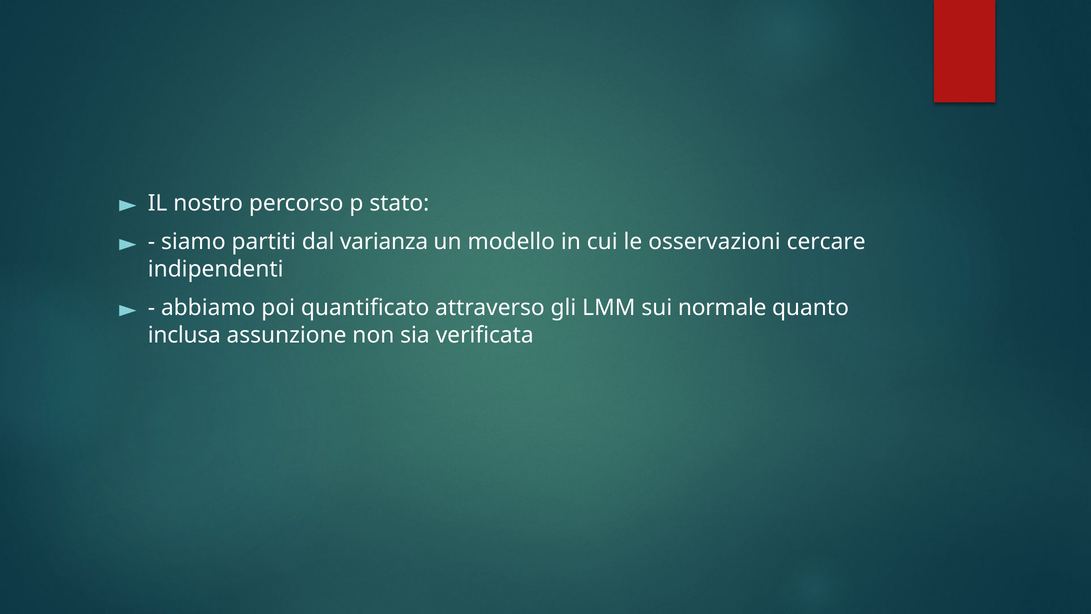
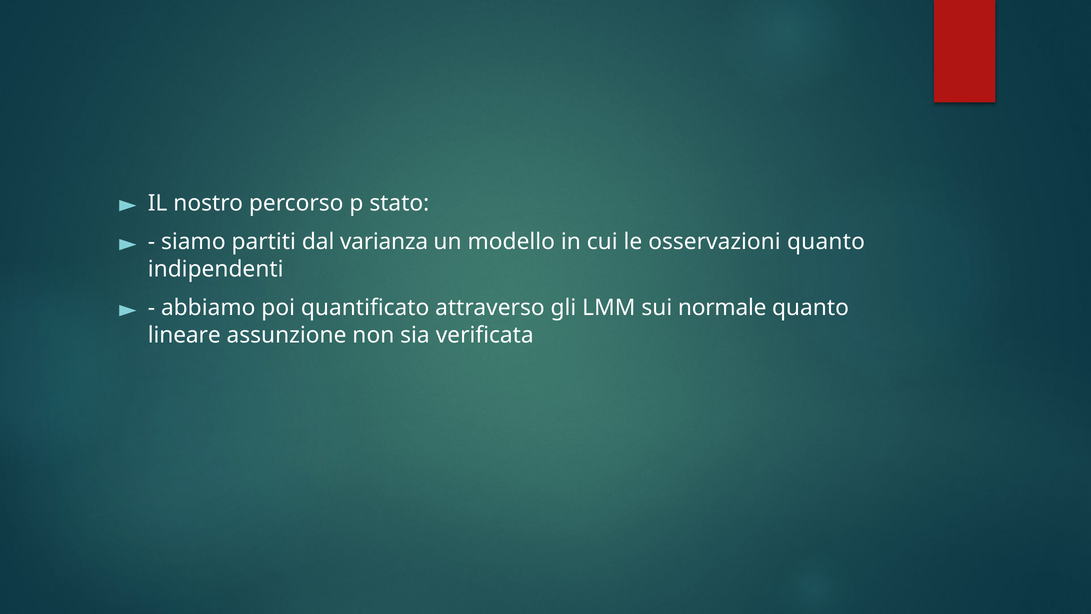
osservazioni cercare: cercare -> quanto
inclusa: inclusa -> lineare
